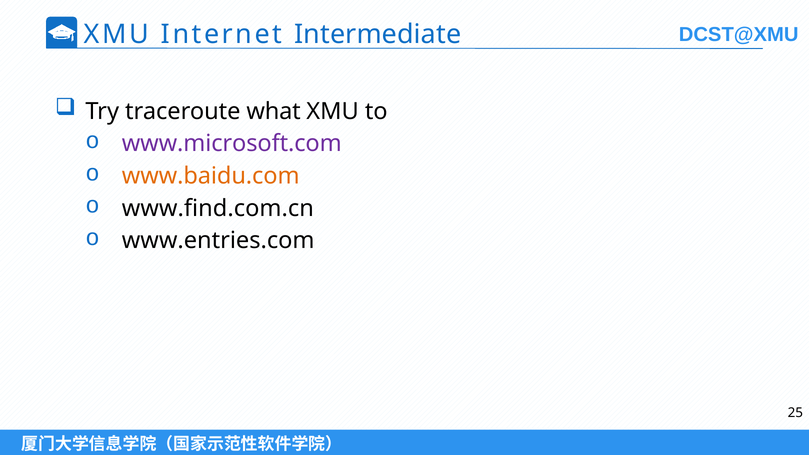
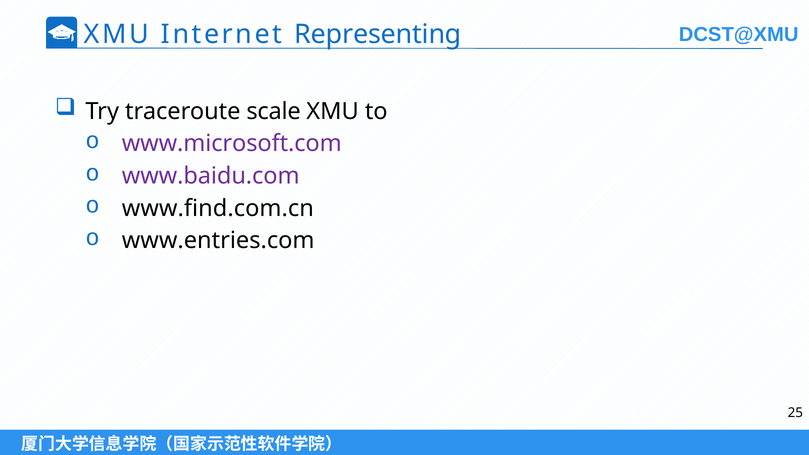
Intermediate: Intermediate -> Representing
what: what -> scale
www.baidu.com colour: orange -> purple
